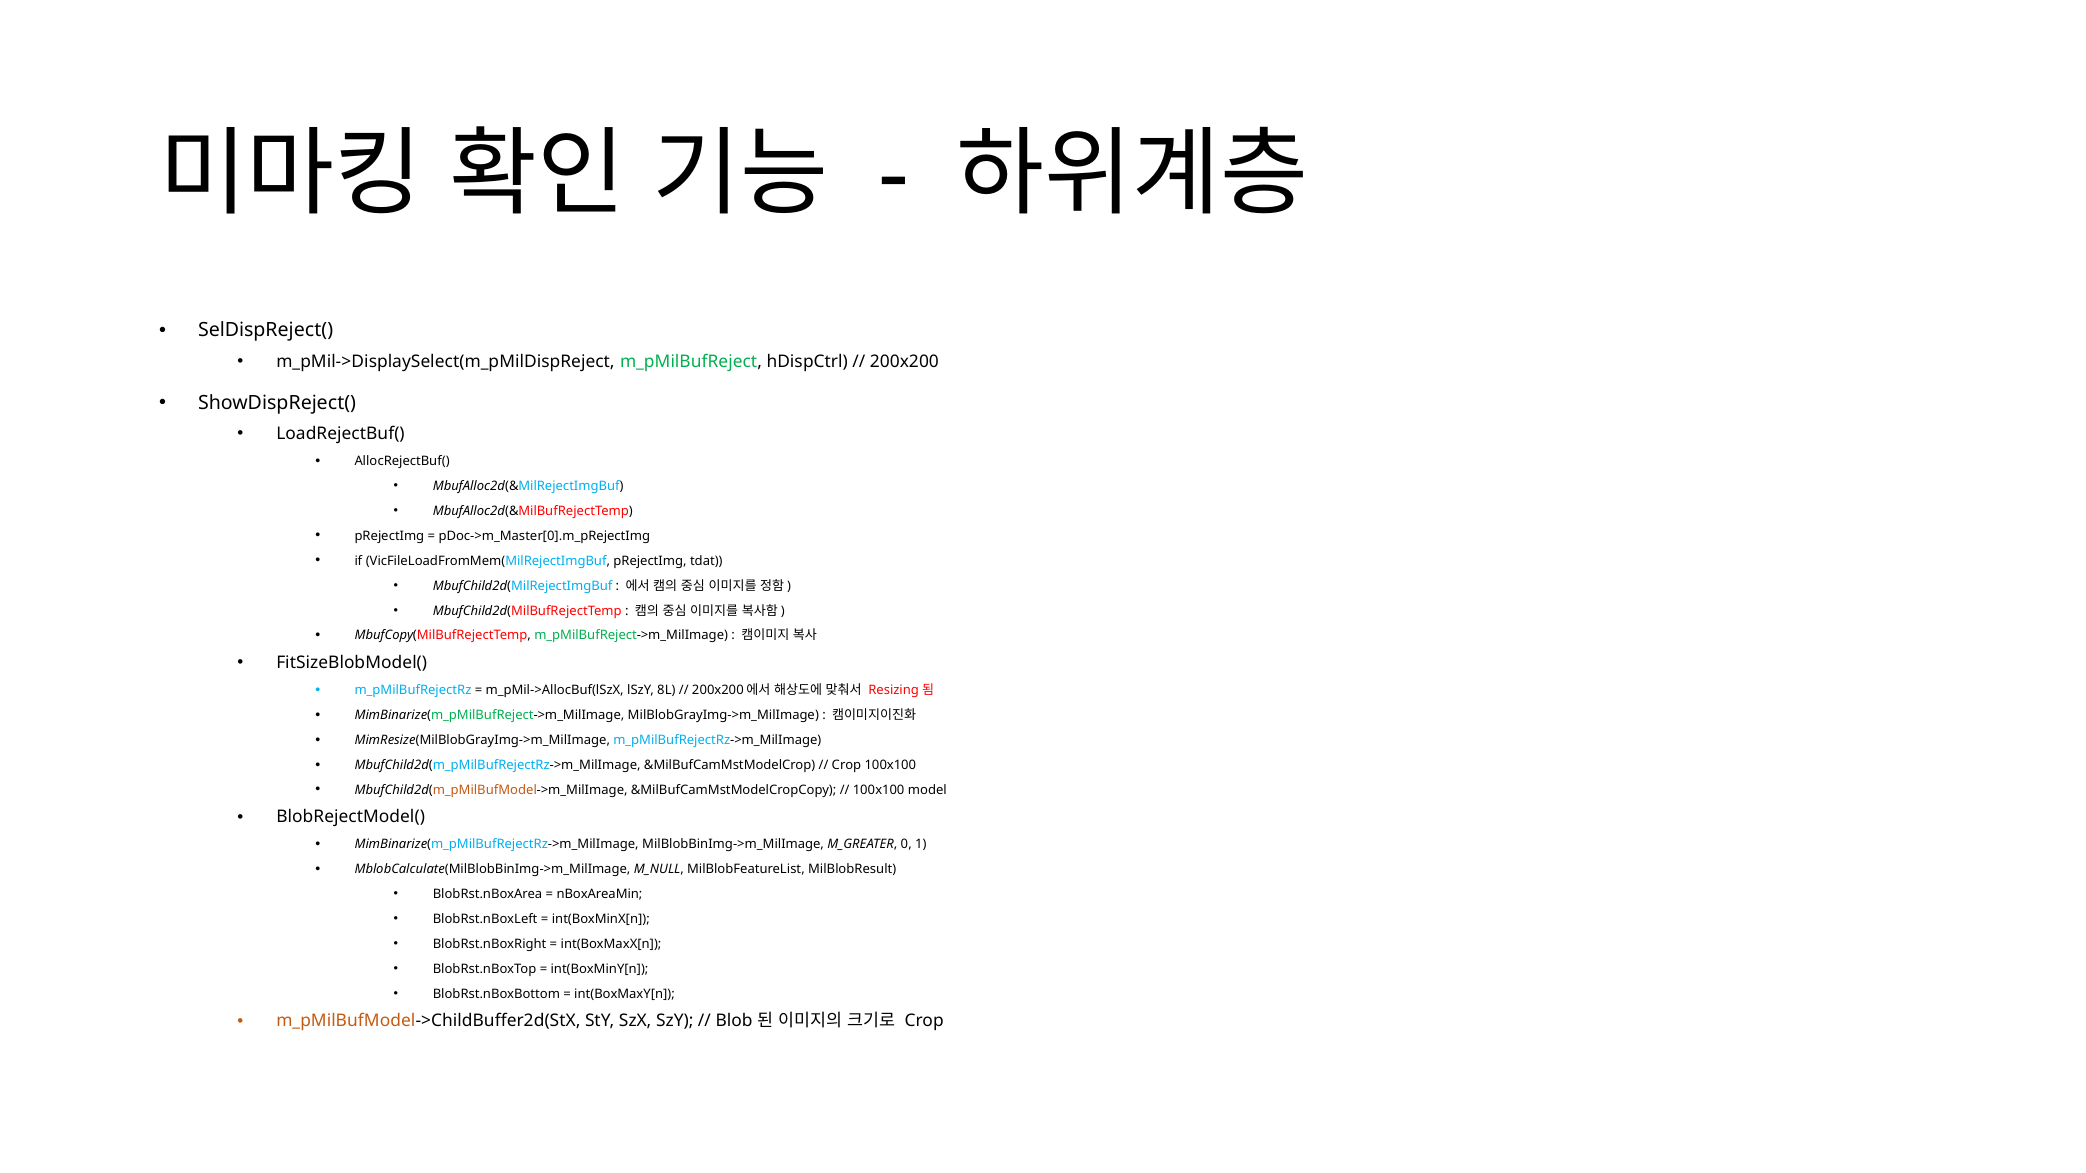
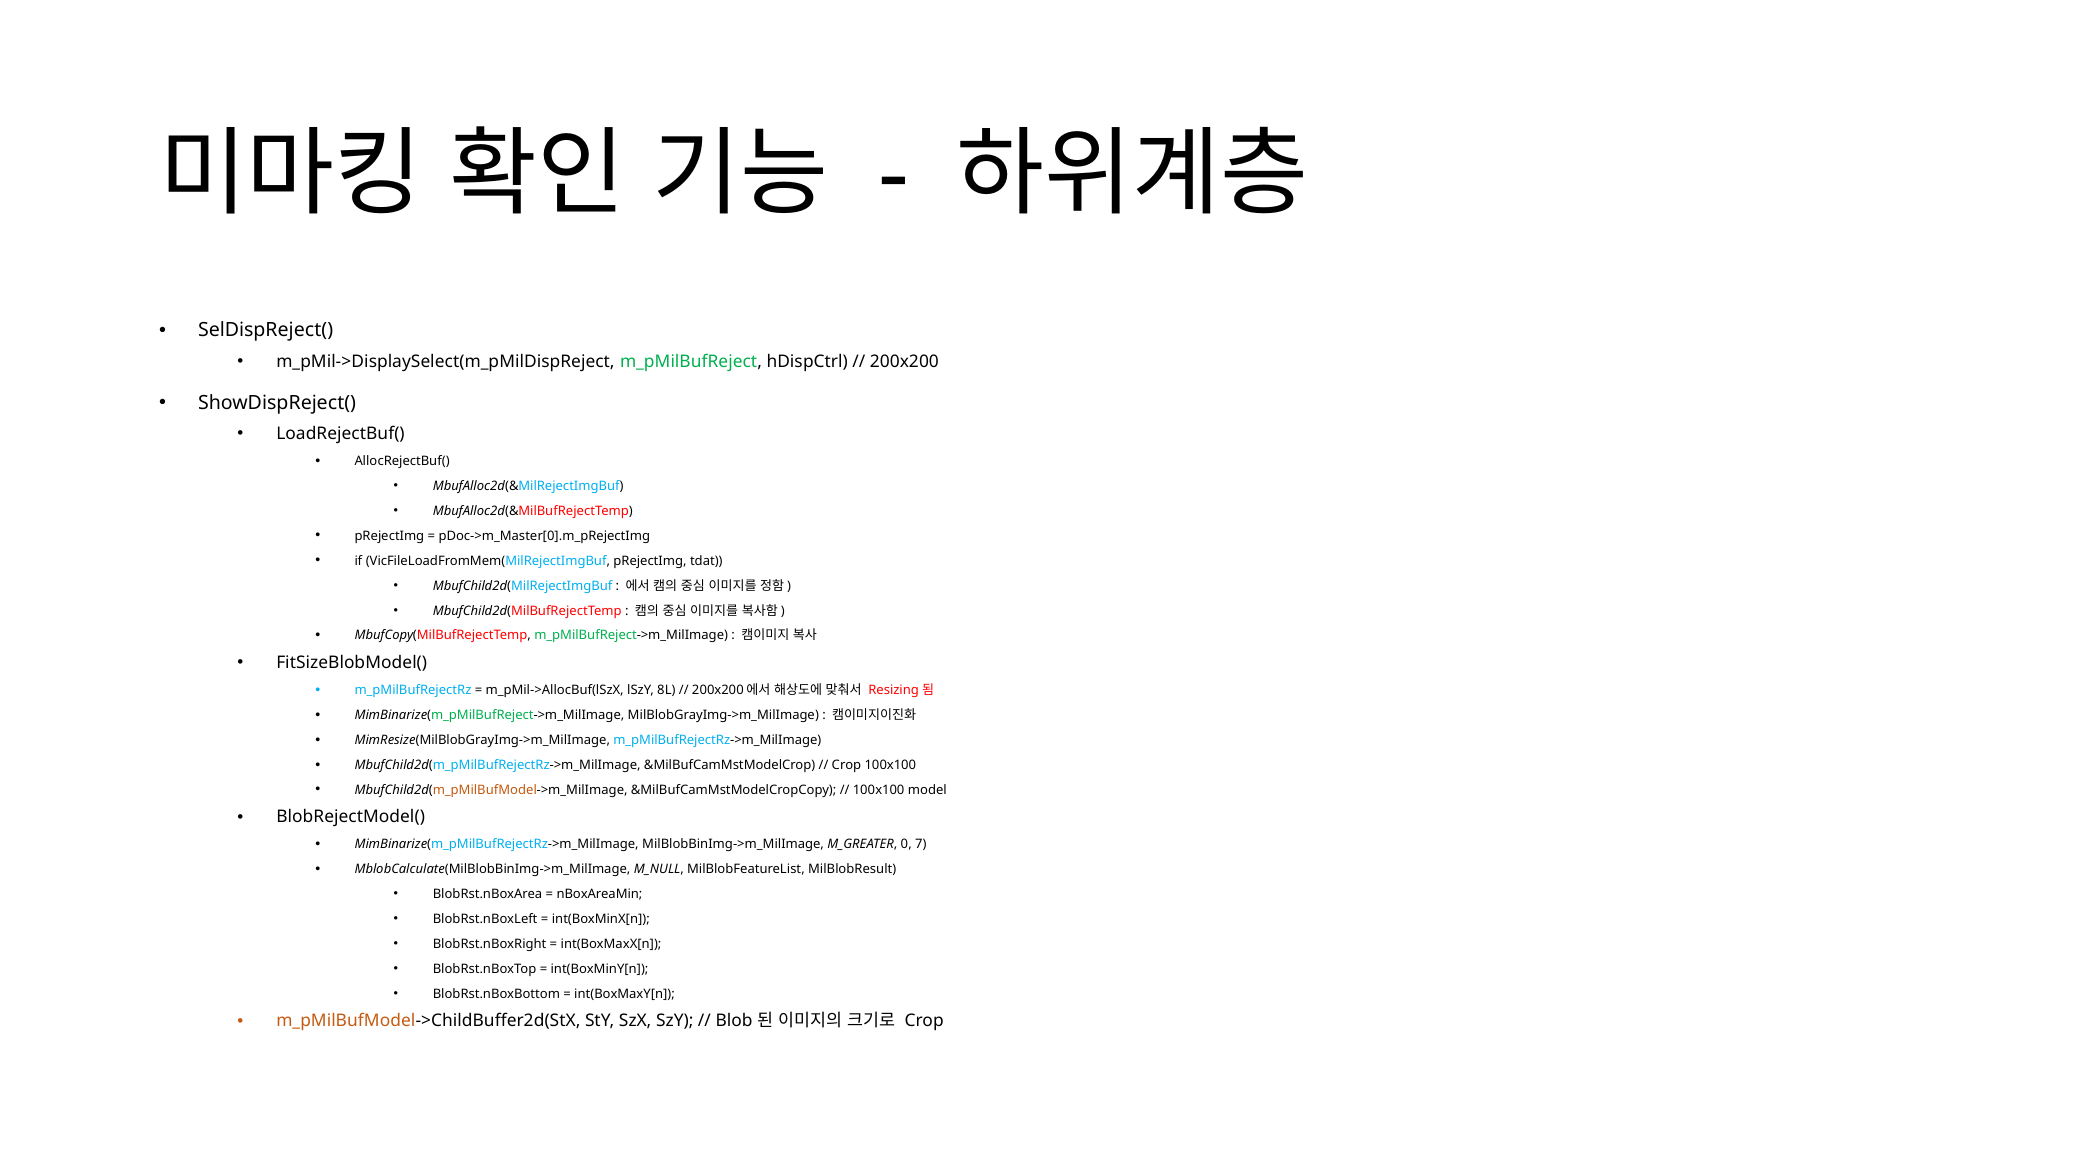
1: 1 -> 7
